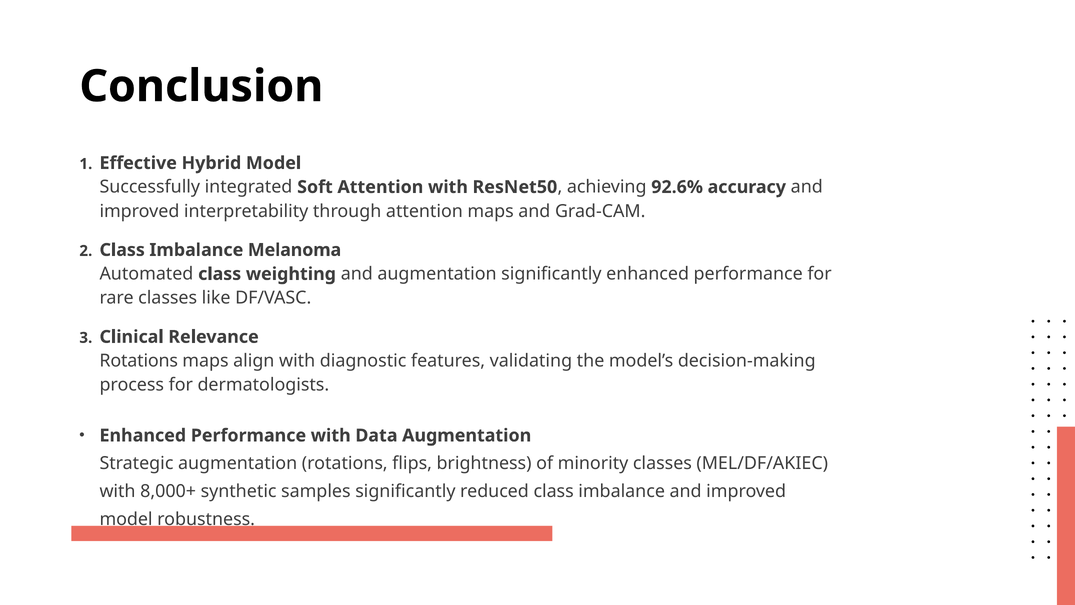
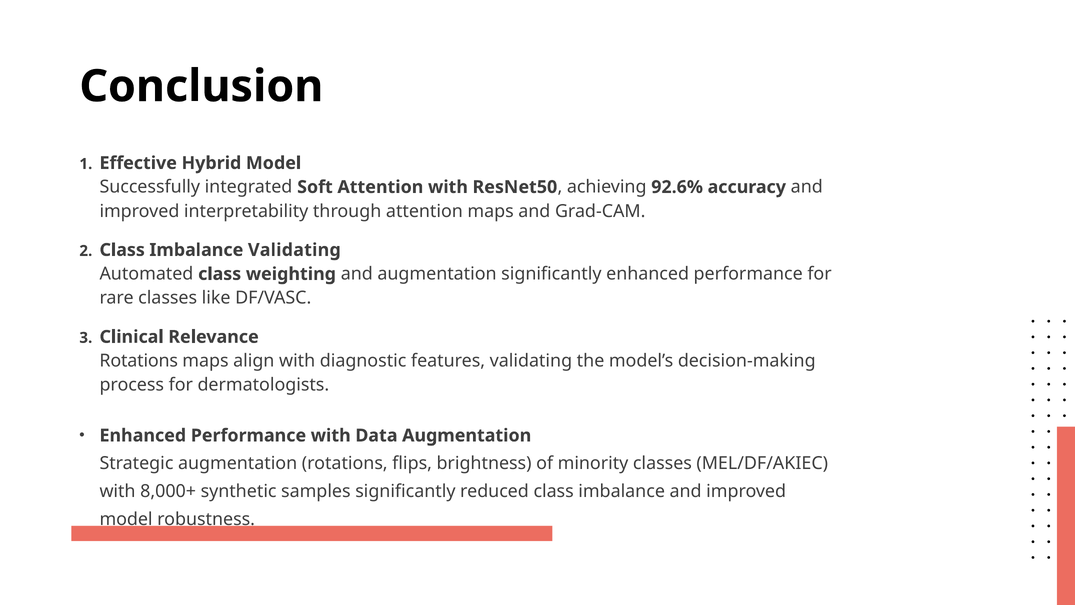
Imbalance Melanoma: Melanoma -> Validating
